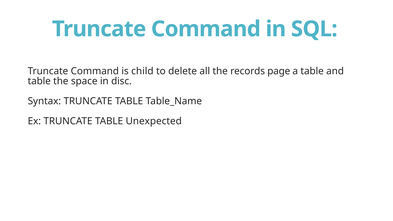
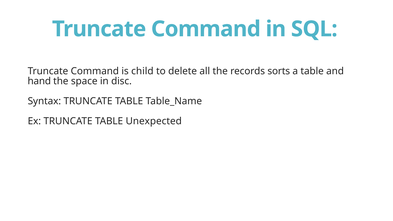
page: page -> sorts
table at (39, 81): table -> hand
